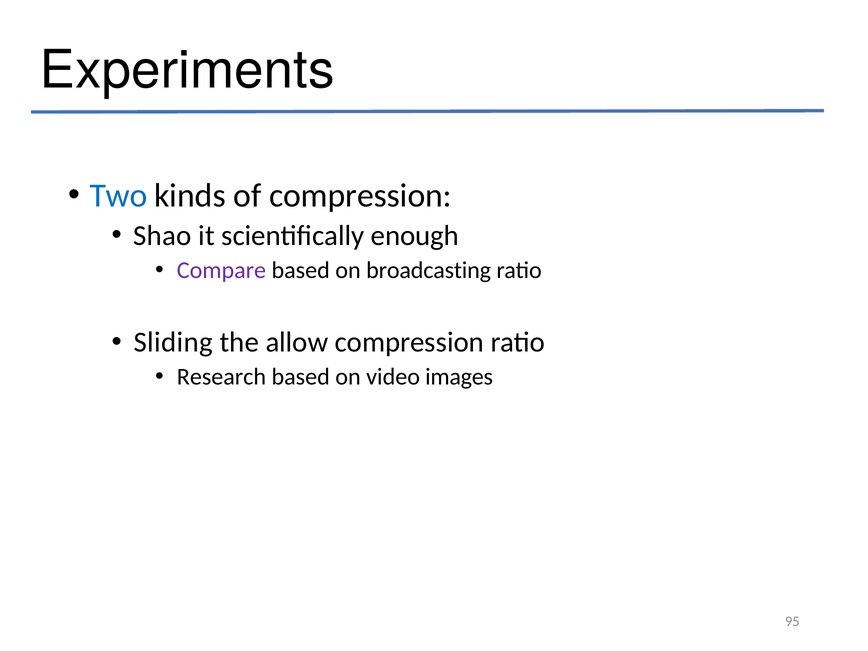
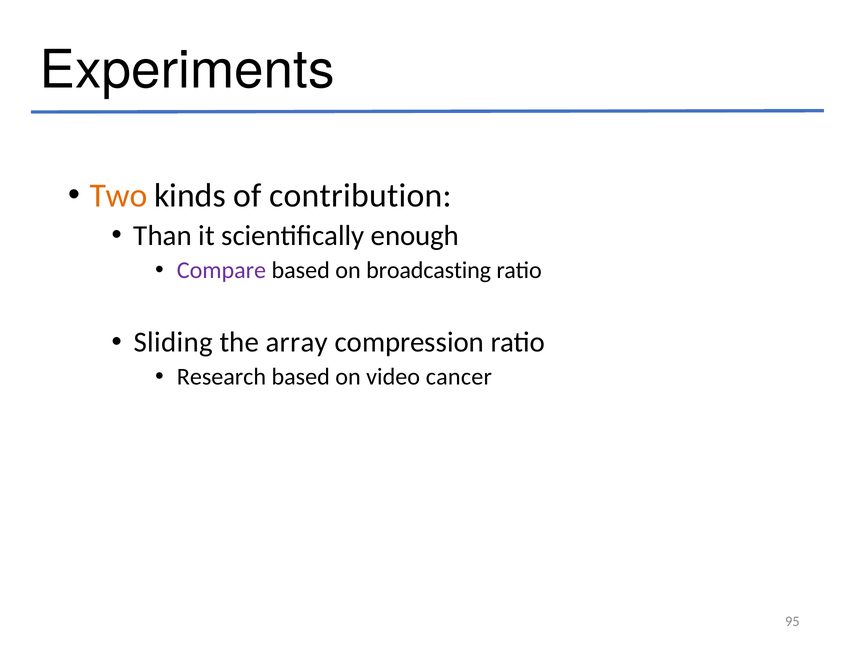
Two colour: blue -> orange
of compression: compression -> contribution
Shao: Shao -> Than
allow: allow -> array
images: images -> cancer
